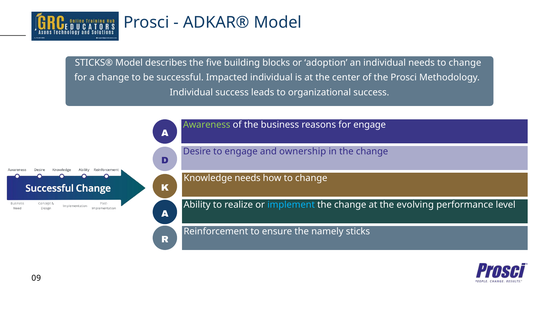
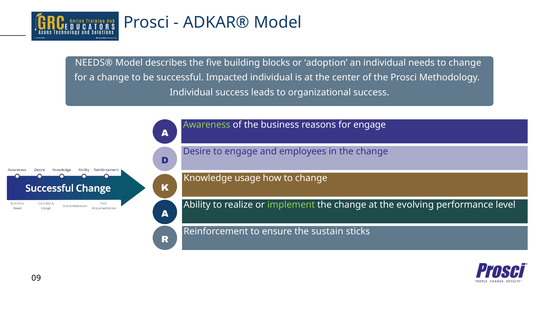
STICKS®: STICKS® -> NEEDS®
ownership: ownership -> employees
Knowledge needs: needs -> usage
implement colour: light blue -> light green
namely: namely -> sustain
